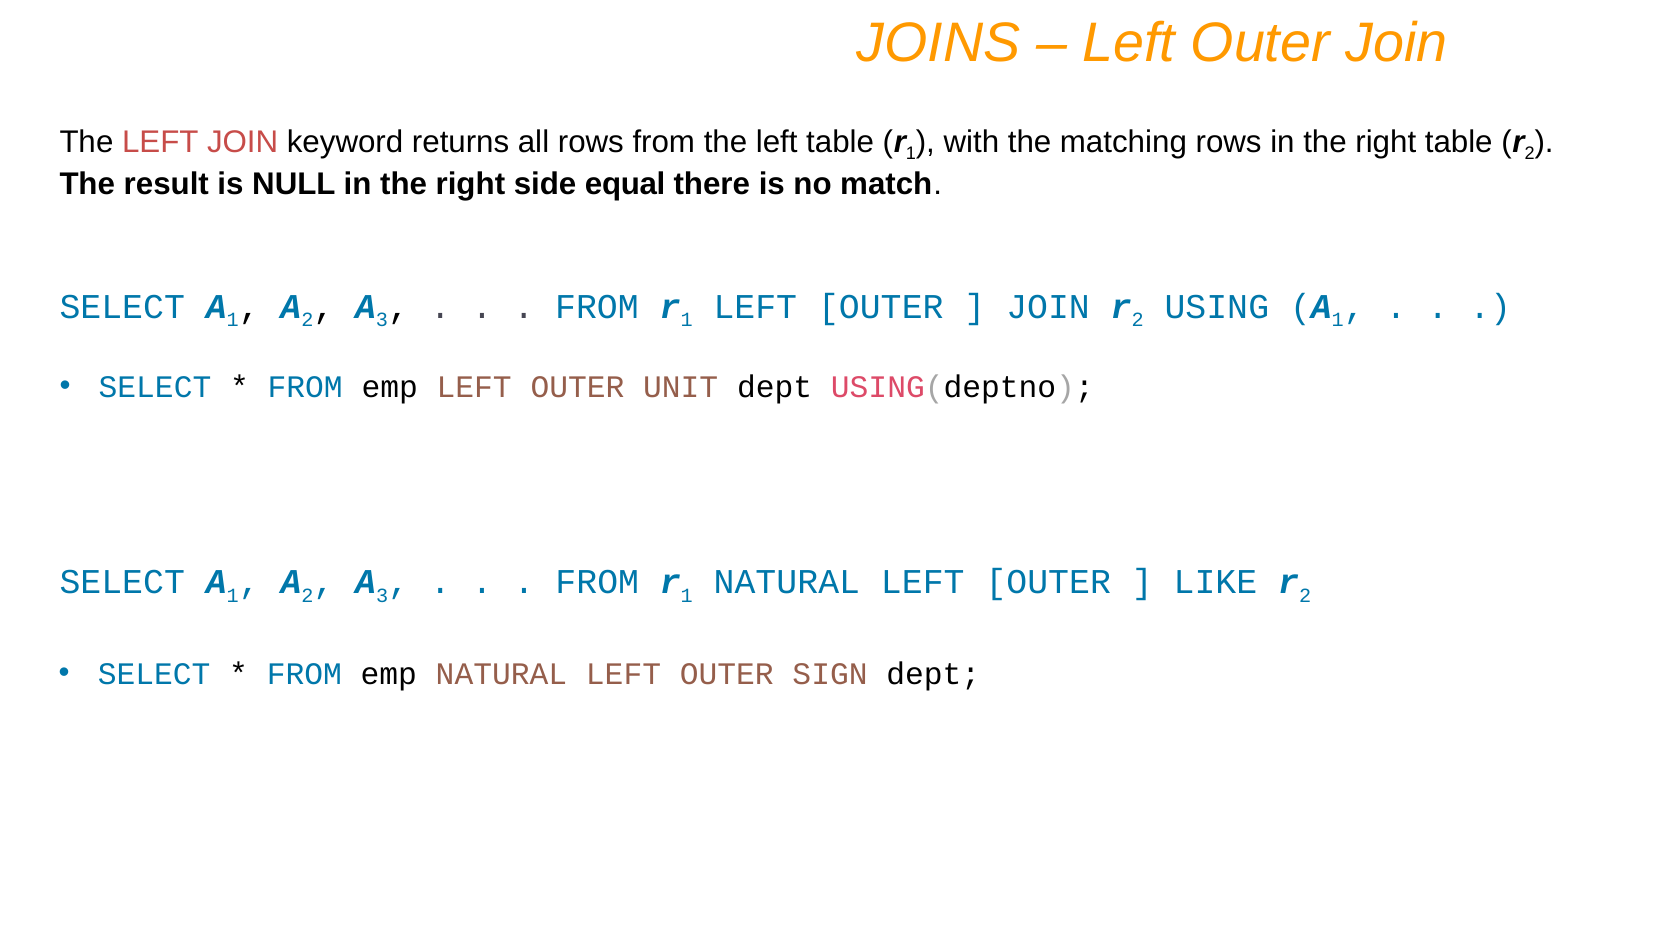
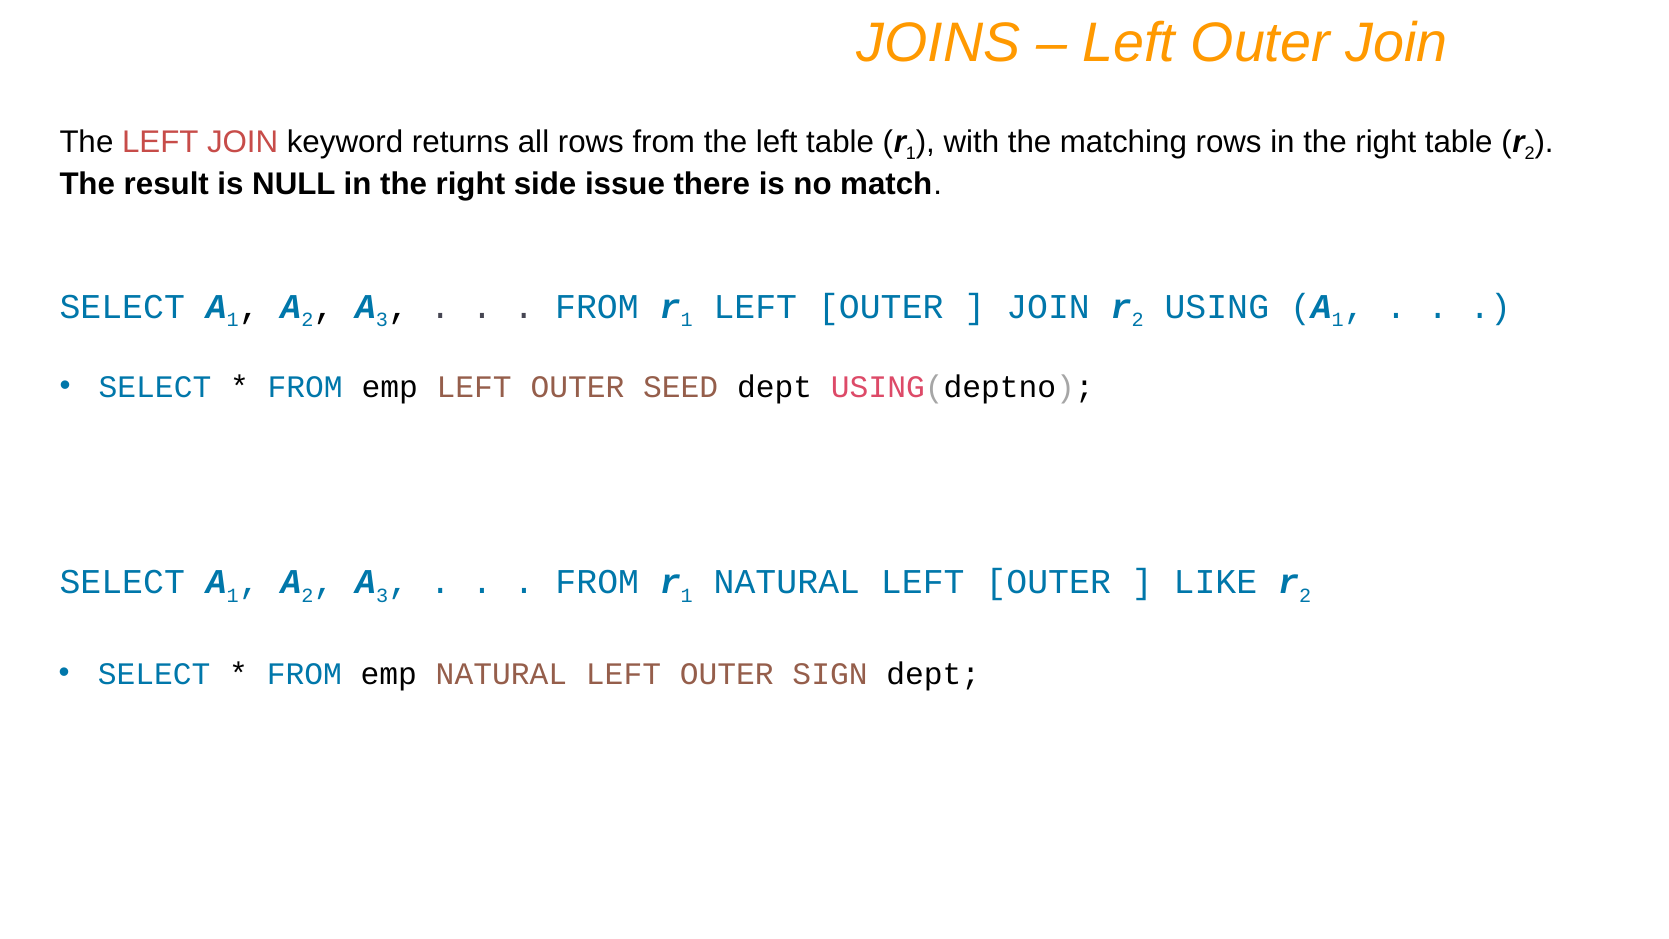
equal: equal -> issue
UNIT: UNIT -> SEED
